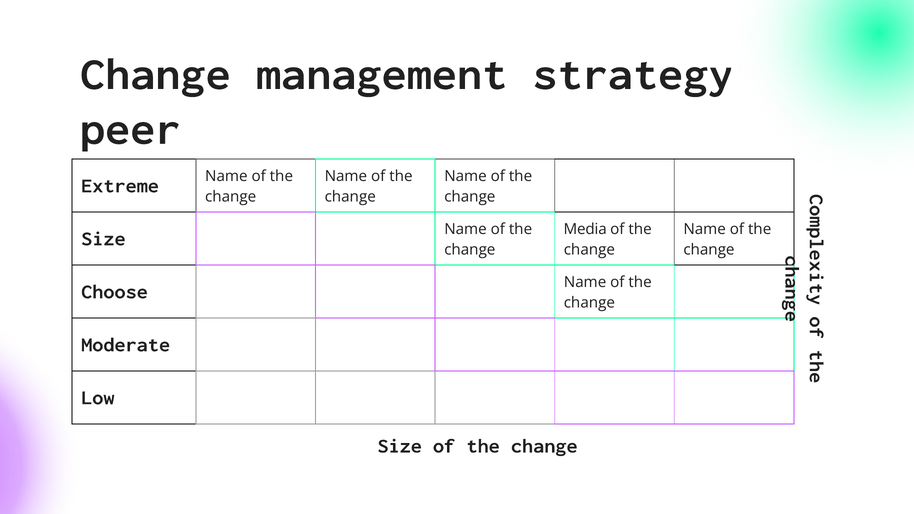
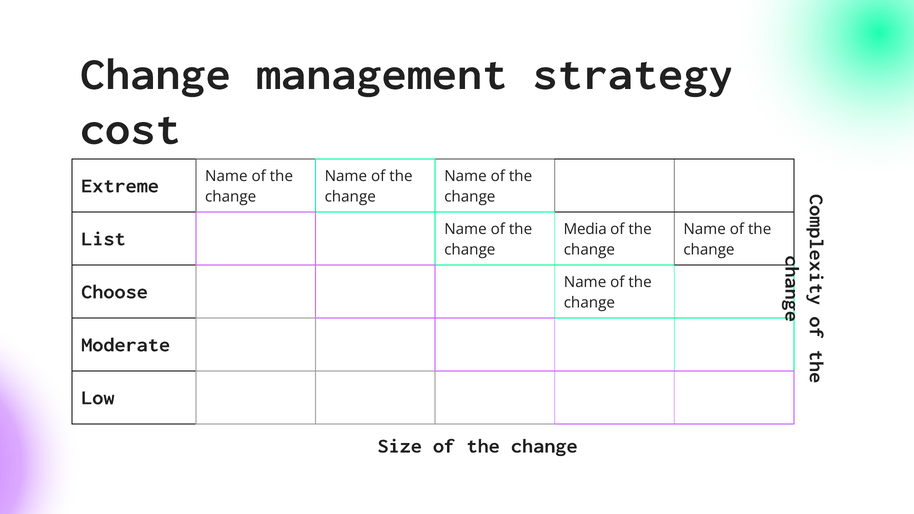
peer: peer -> cost
Size at (103, 239): Size -> List
